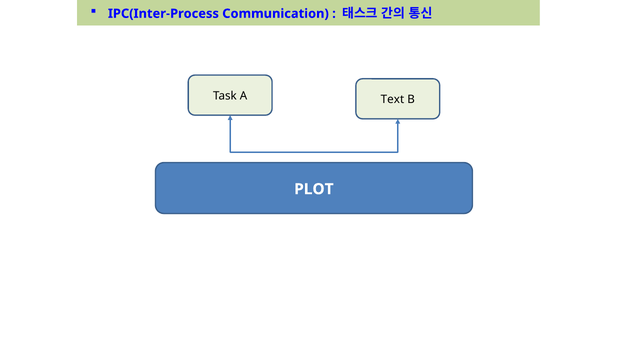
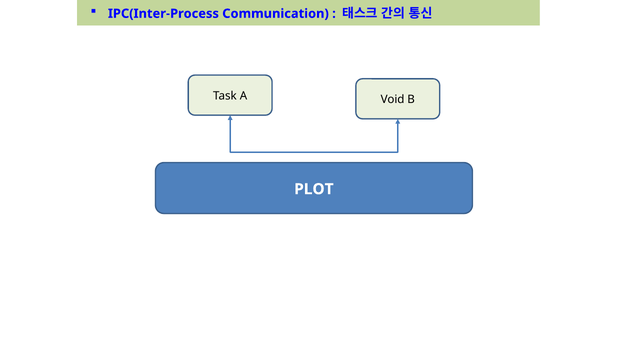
Text: Text -> Void
